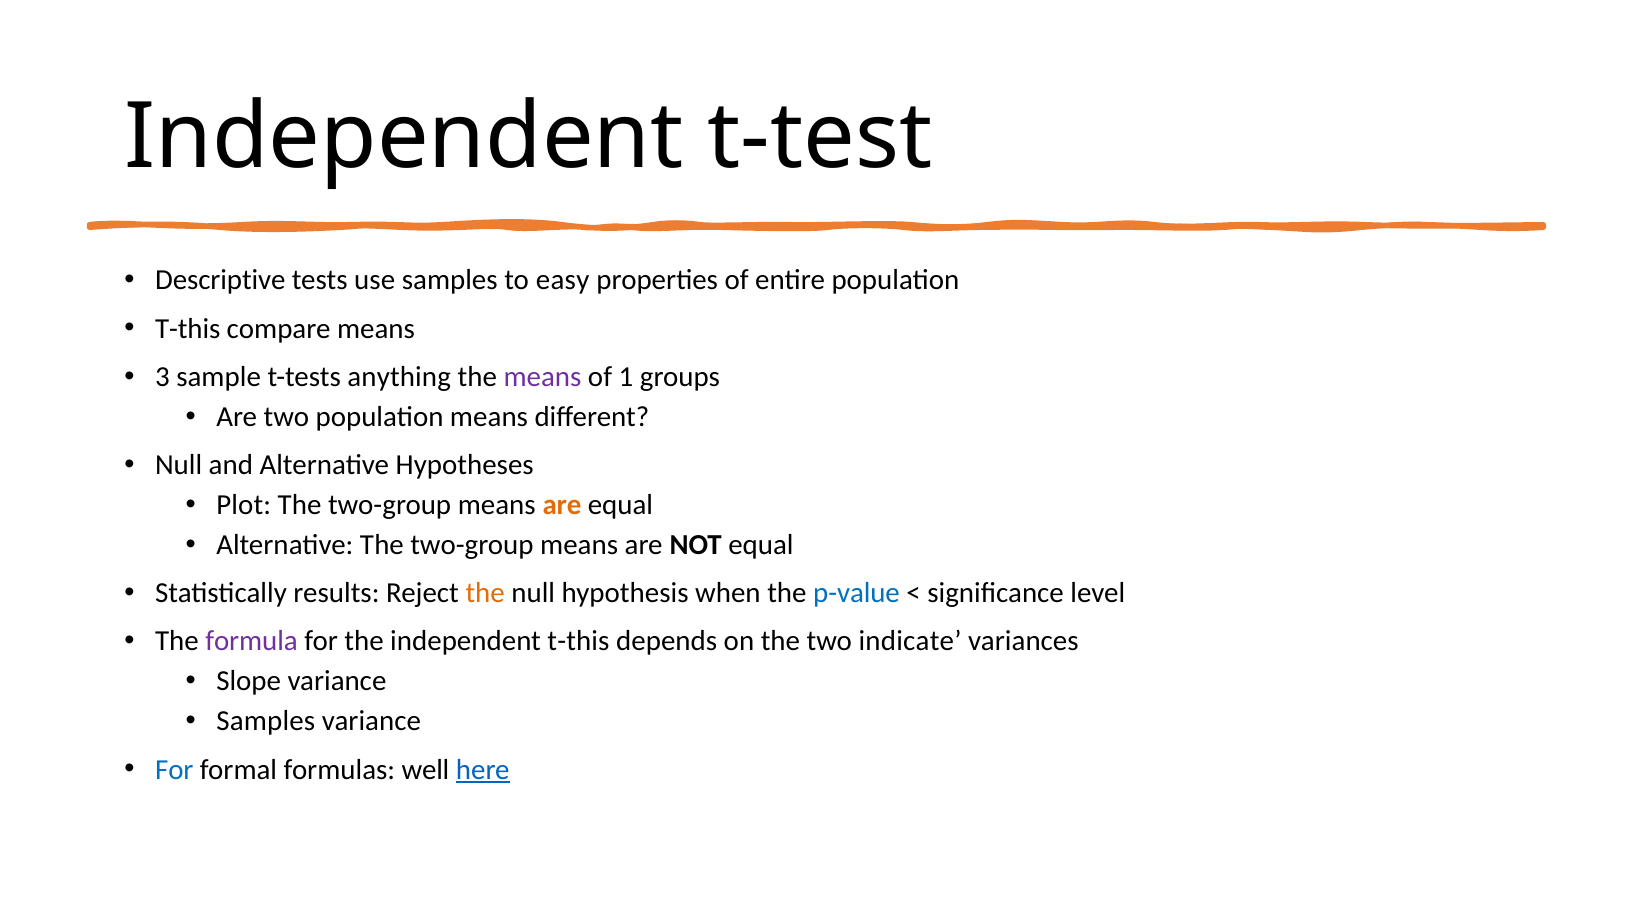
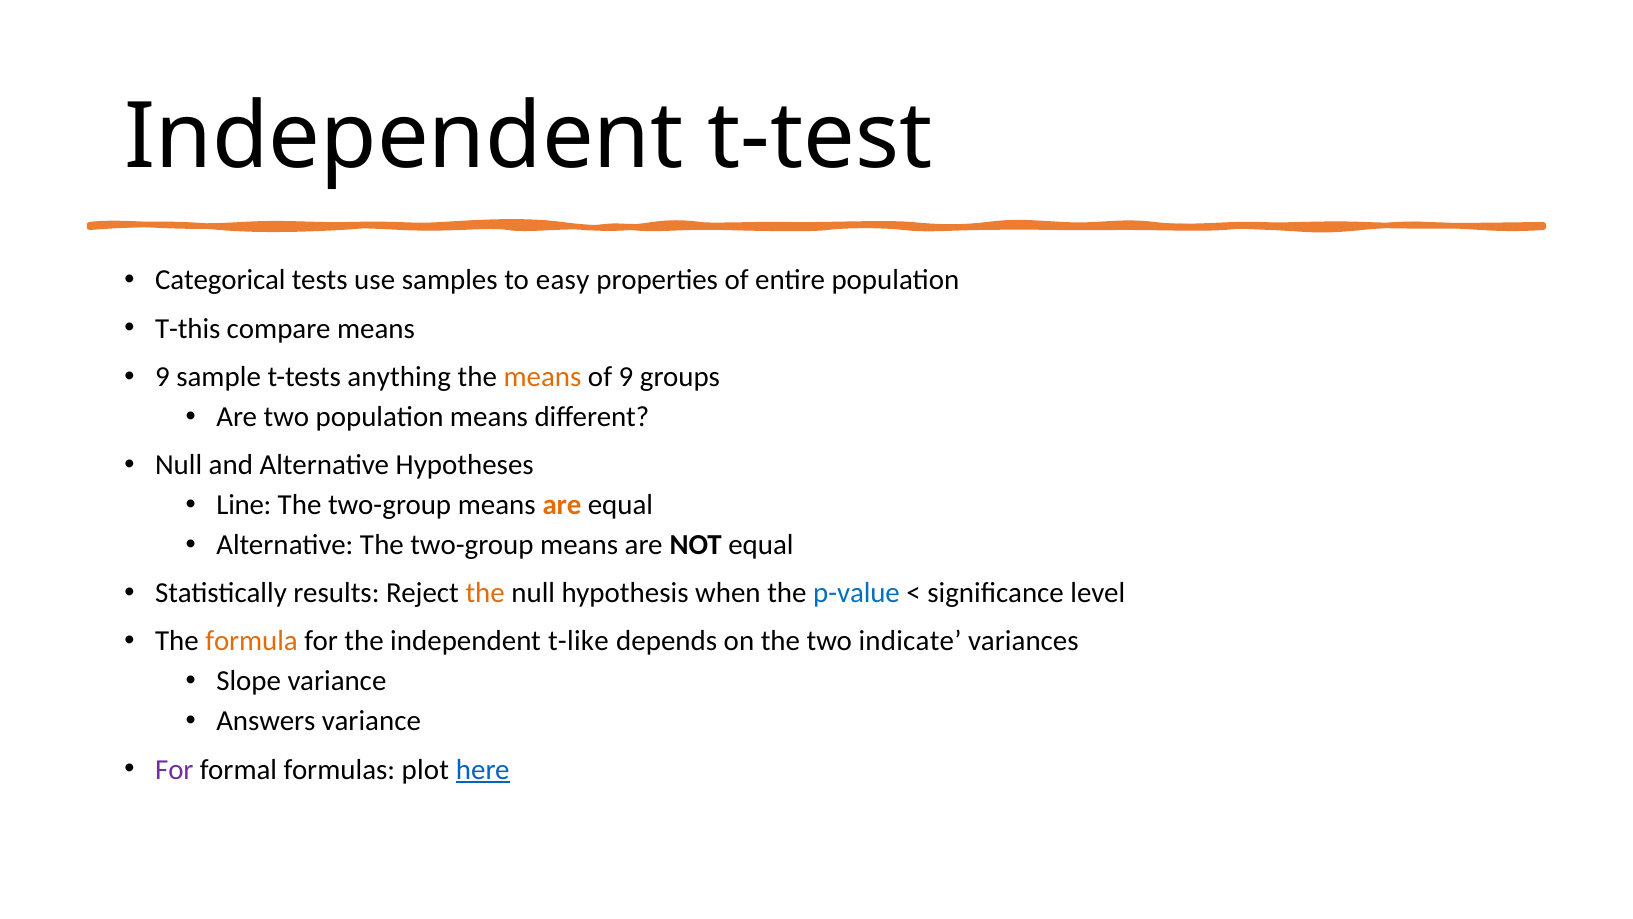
Descriptive: Descriptive -> Categorical
3 at (162, 377): 3 -> 9
means at (542, 377) colour: purple -> orange
of 1: 1 -> 9
Plot: Plot -> Line
formula colour: purple -> orange
independent t-this: t-this -> t-like
Samples at (266, 720): Samples -> Answers
For at (174, 769) colour: blue -> purple
well: well -> plot
